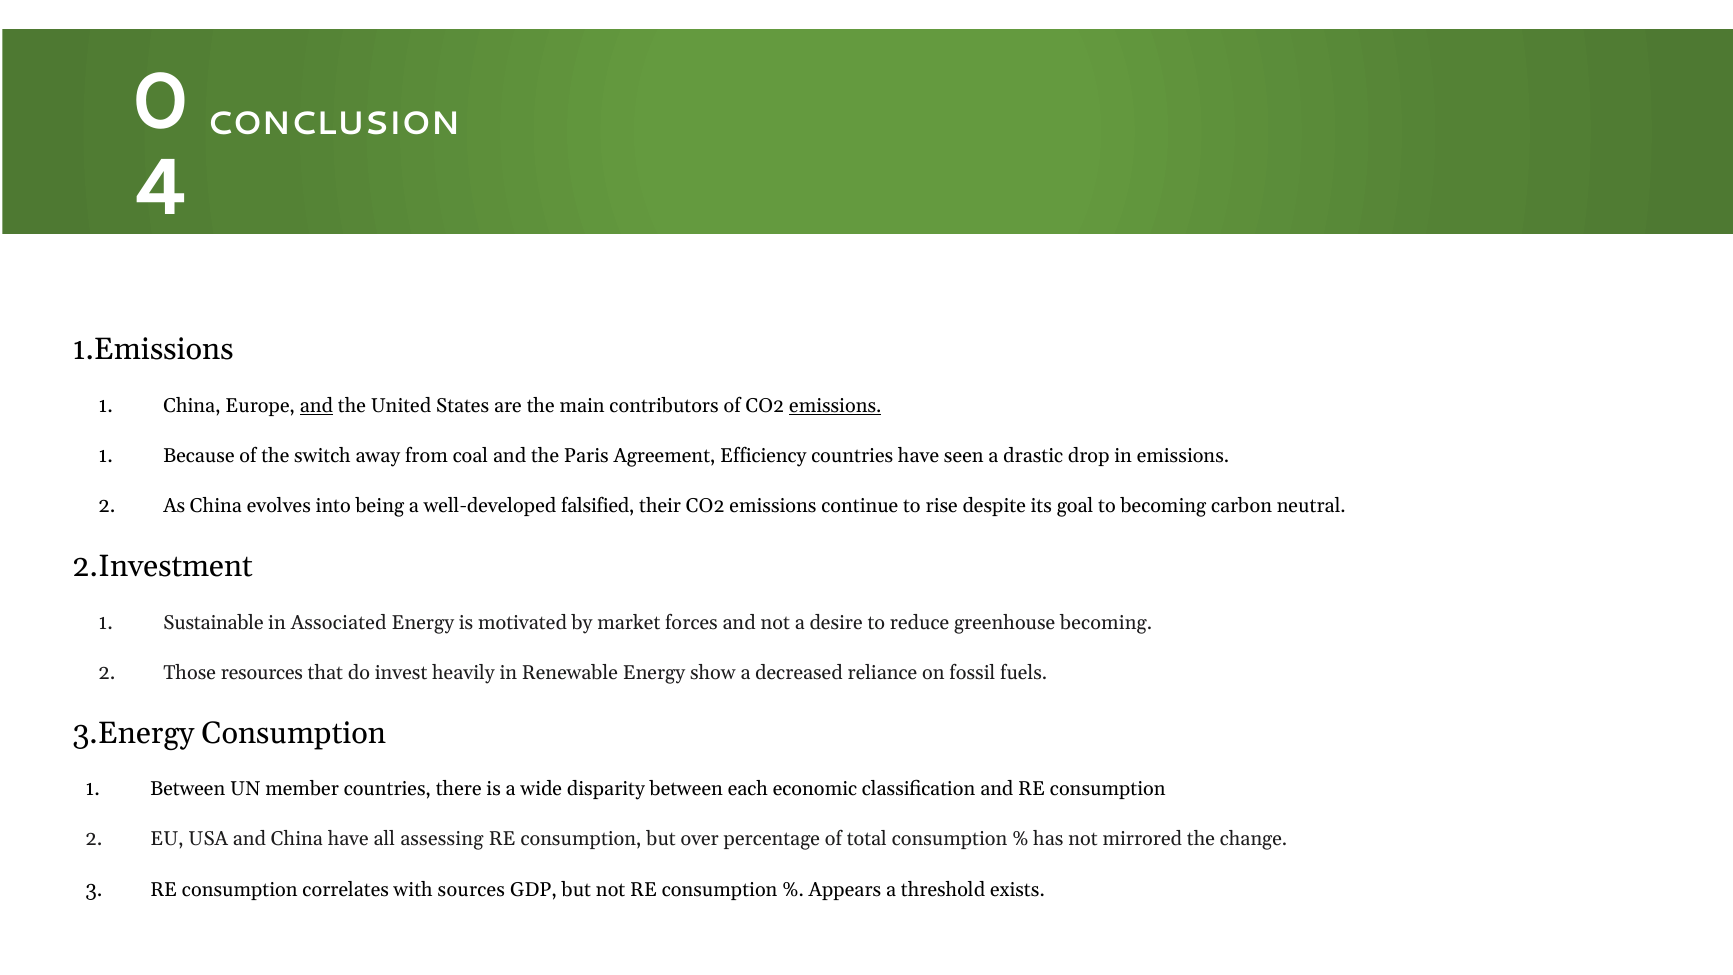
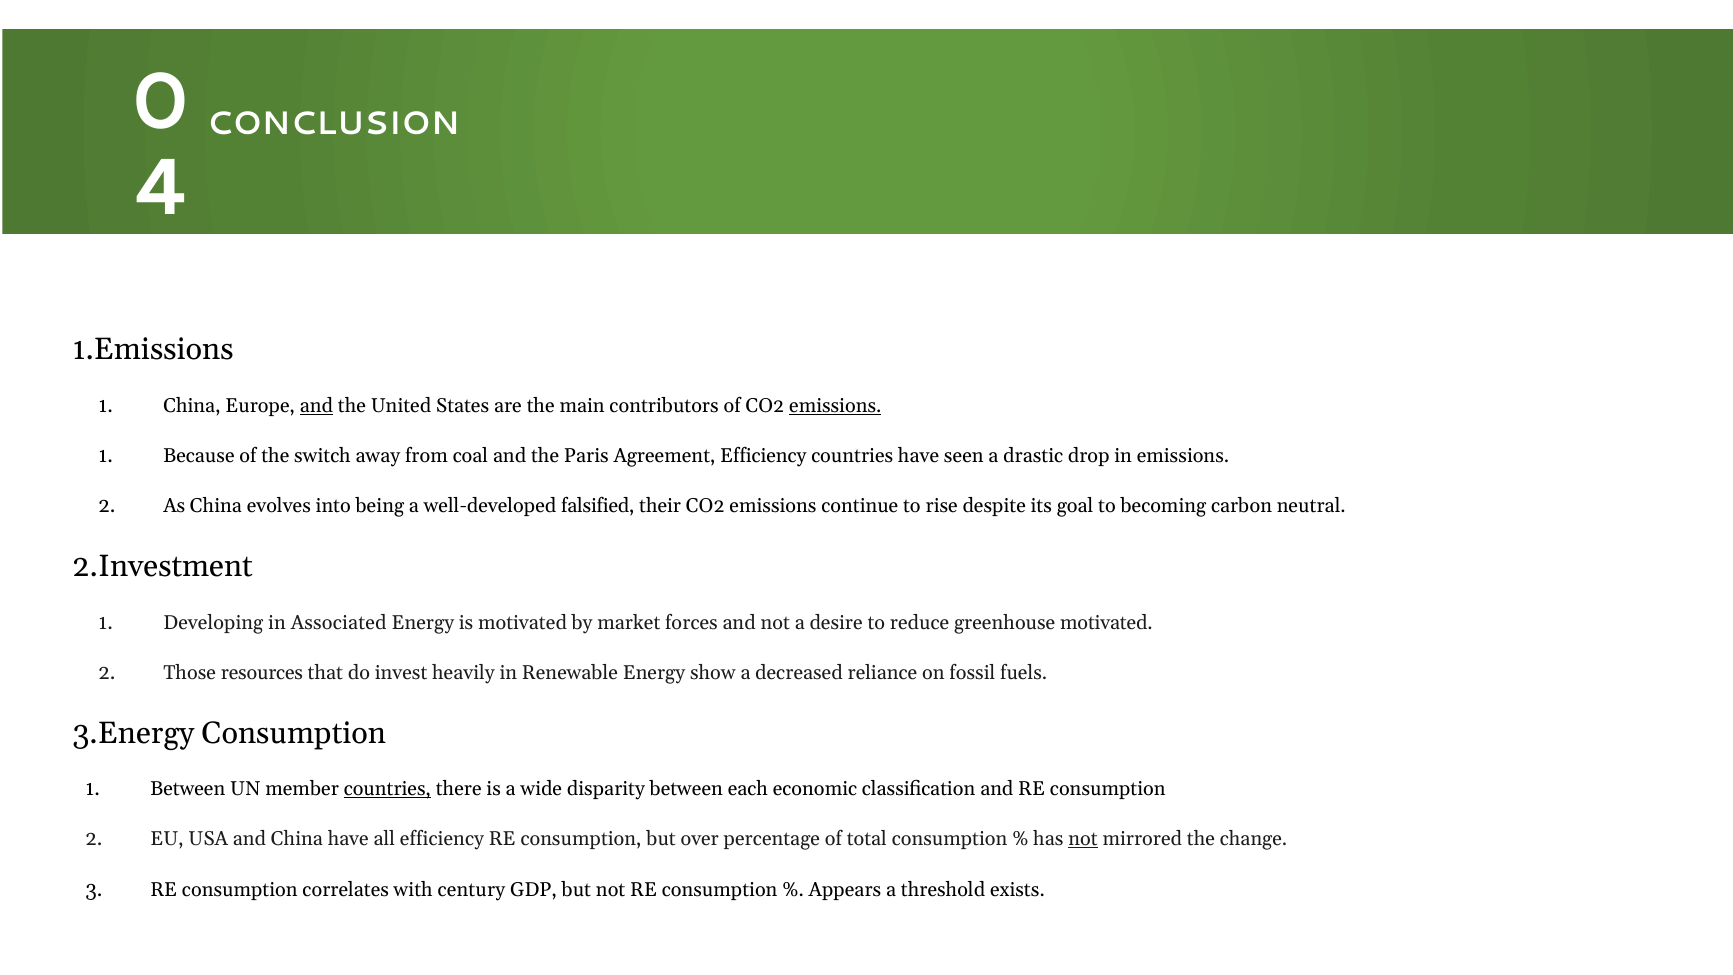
Sustainable: Sustainable -> Developing
greenhouse becoming: becoming -> motivated
countries at (387, 789) underline: none -> present
all assessing: assessing -> efficiency
not at (1083, 839) underline: none -> present
sources: sources -> century
